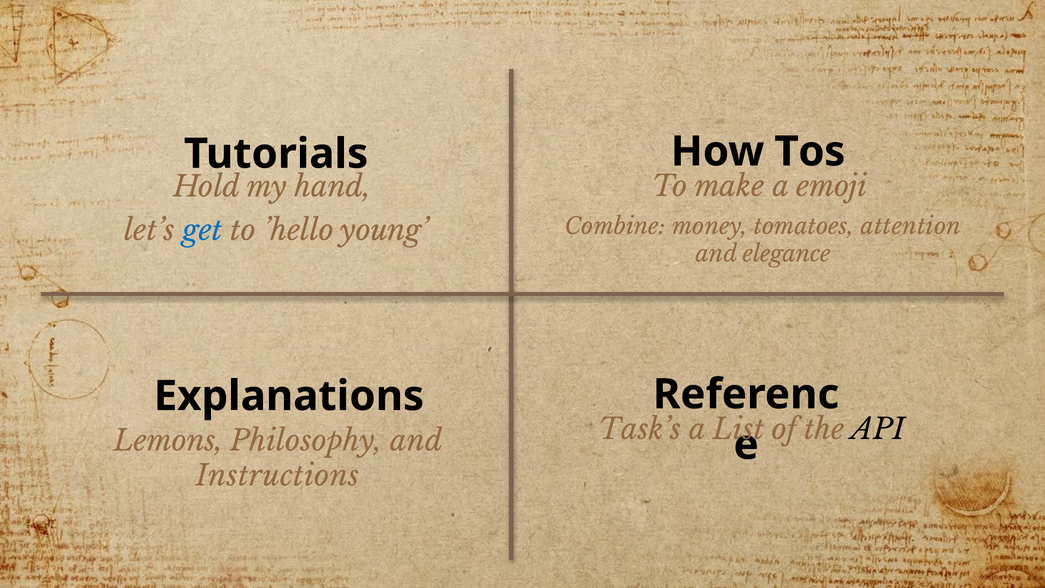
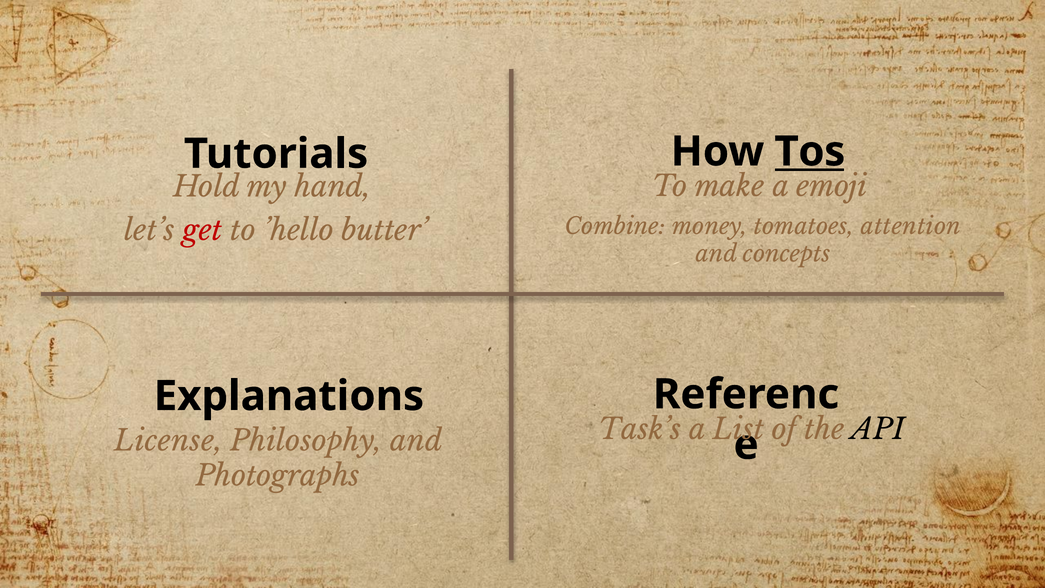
Tos underline: none -> present
get colour: blue -> red
young: young -> butter
elegance: elegance -> concepts
Lemons: Lemons -> License
Instructions: Instructions -> Photographs
